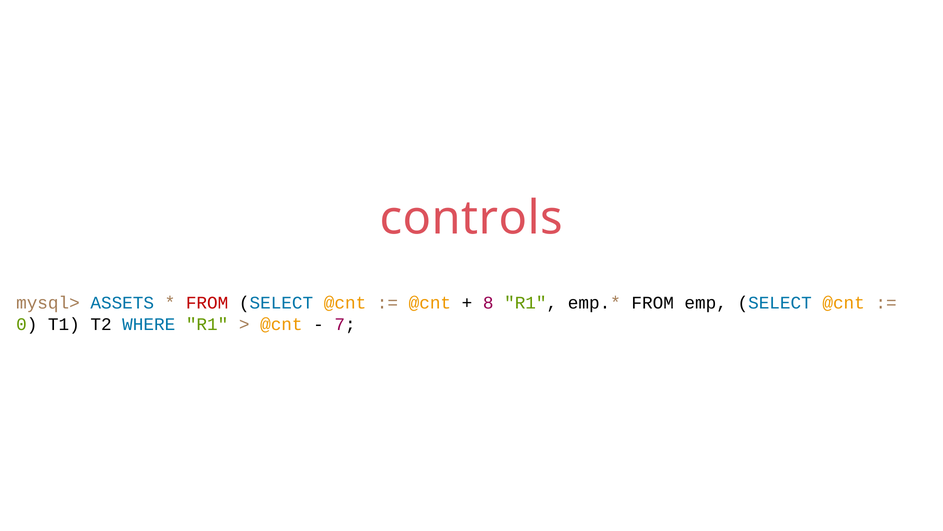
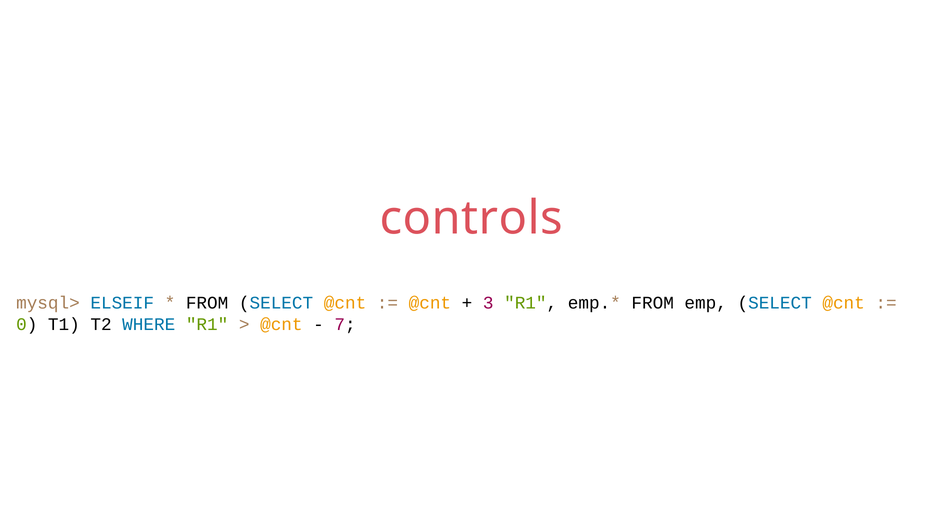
ASSETS: ASSETS -> ELSEIF
FROM at (207, 303) colour: red -> black
8: 8 -> 3
